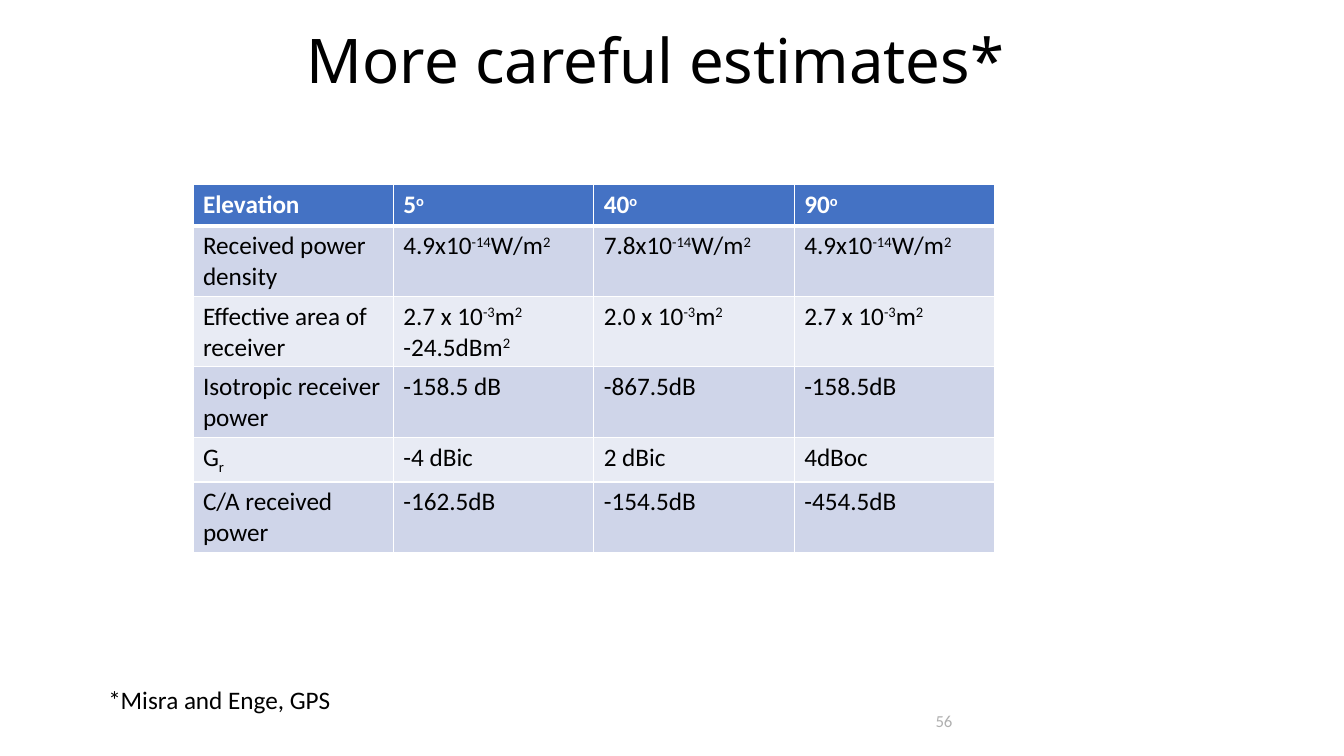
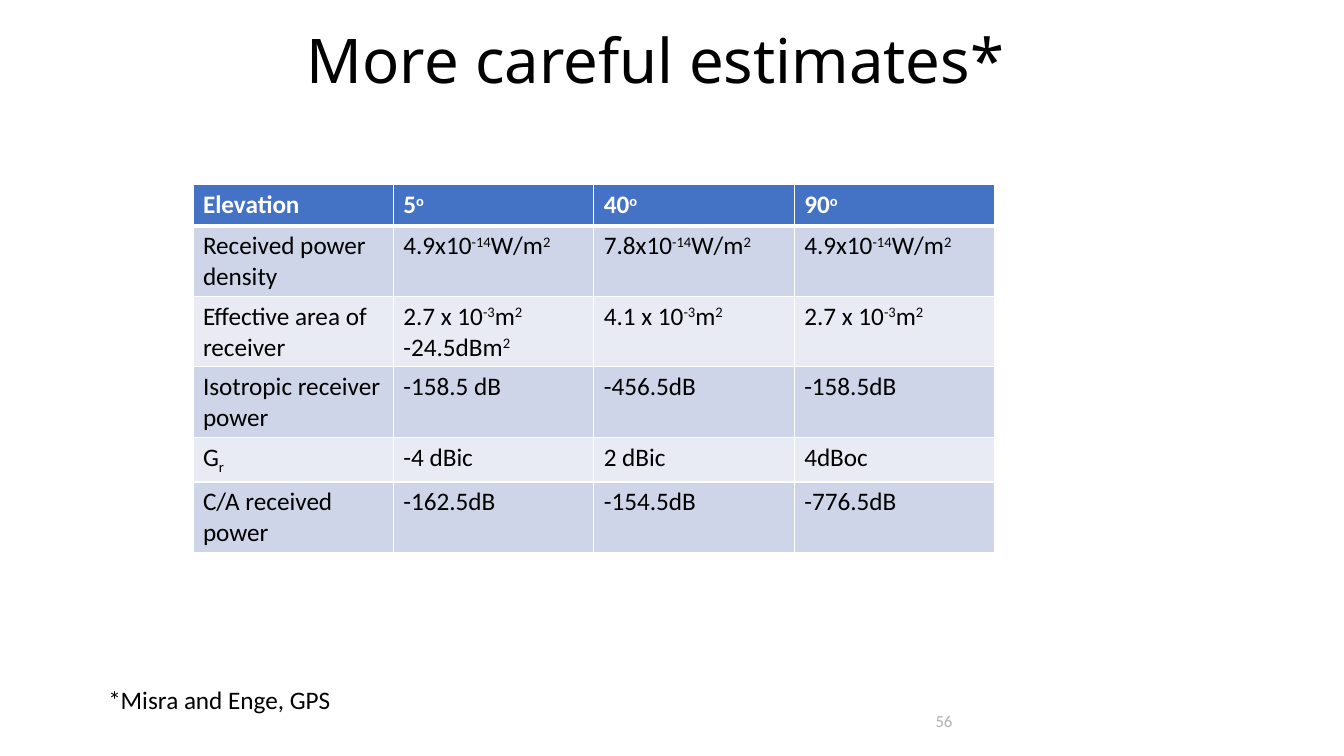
2.0: 2.0 -> 4.1
-867.5dB: -867.5dB -> -456.5dB
-454.5dB: -454.5dB -> -776.5dB
